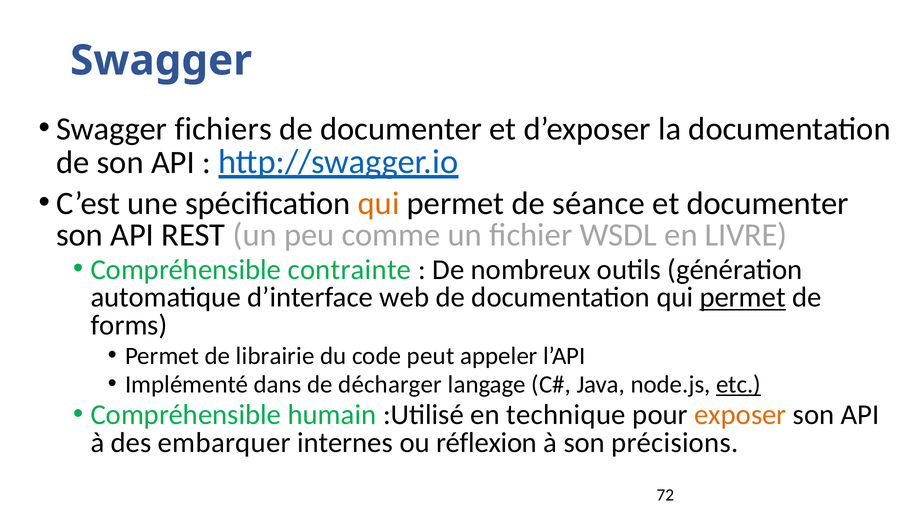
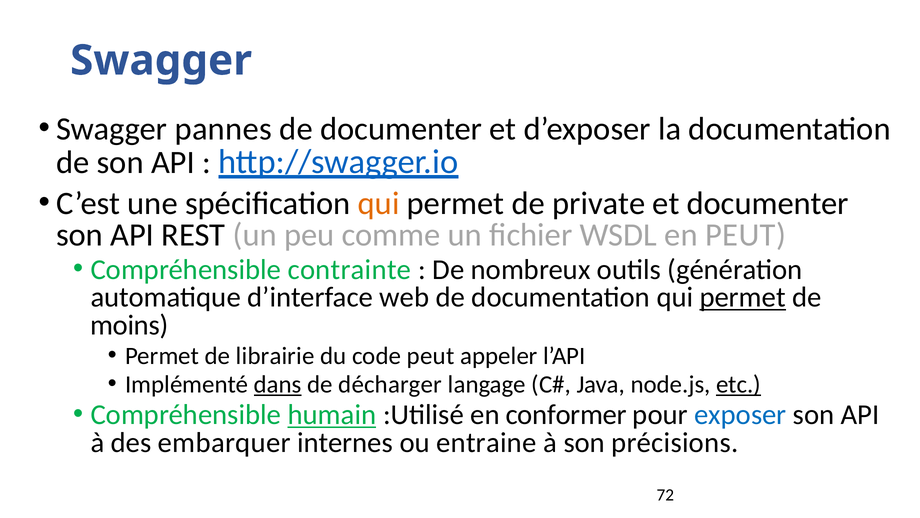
fichiers: fichiers -> pannes
séance: séance -> private
en LIVRE: LIVRE -> PEUT
forms: forms -> moins
dans underline: none -> present
humain underline: none -> present
technique: technique -> conformer
exposer colour: orange -> blue
réflexion: réflexion -> entraine
